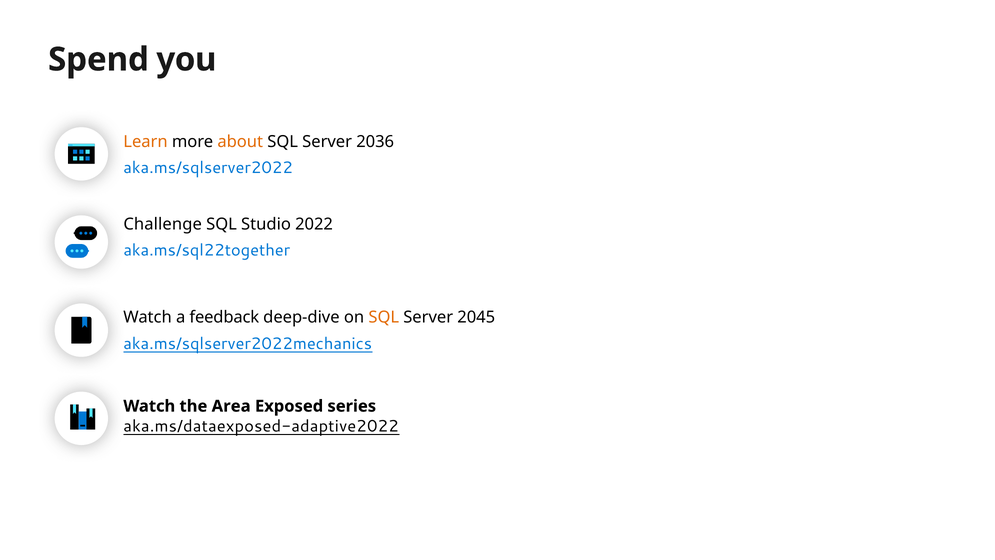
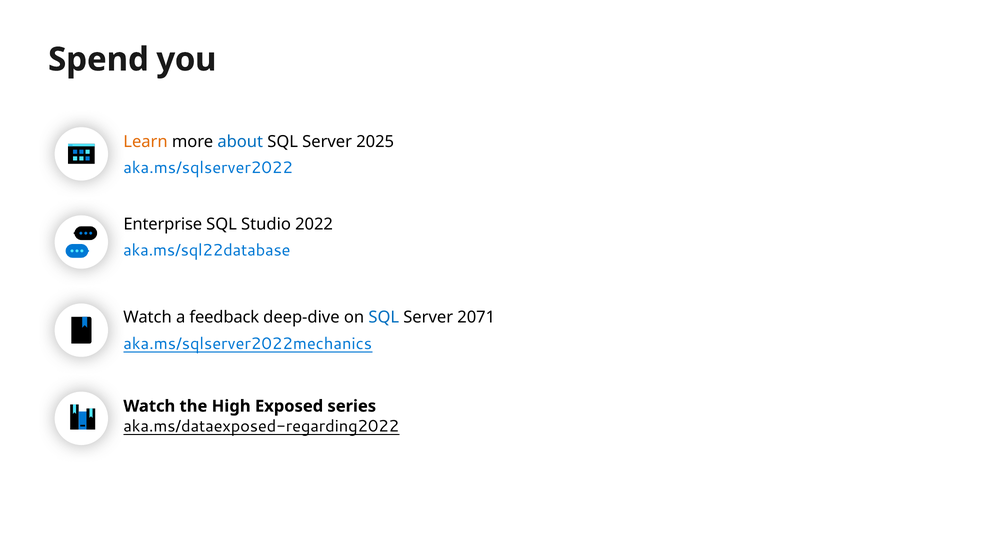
about colour: orange -> blue
2036: 2036 -> 2025
Challenge: Challenge -> Enterprise
aka.ms/sql22together: aka.ms/sql22together -> aka.ms/sql22database
SQL at (384, 317) colour: orange -> blue
2045: 2045 -> 2071
Area: Area -> High
aka.ms/dataexposed-adaptive2022: aka.ms/dataexposed-adaptive2022 -> aka.ms/dataexposed-regarding2022
